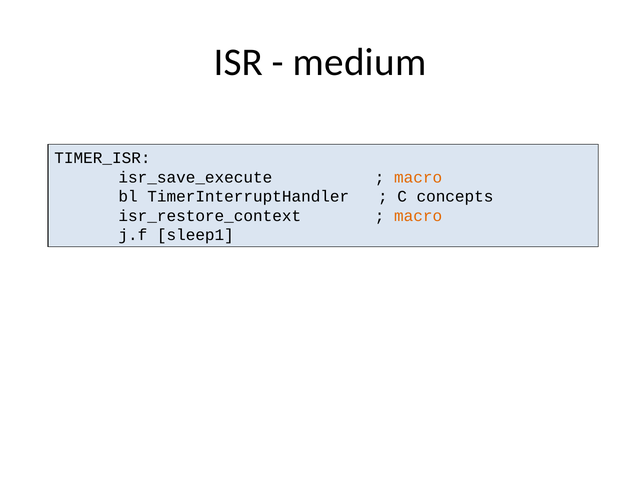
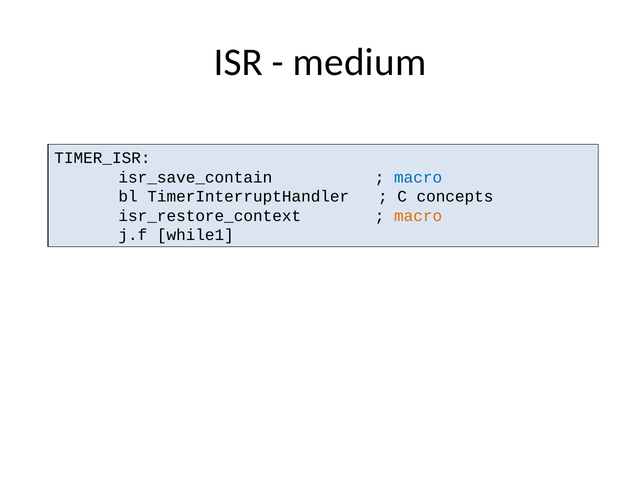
isr_save_execute: isr_save_execute -> isr_save_contain
macro at (418, 177) colour: orange -> blue
sleep1: sleep1 -> while1
